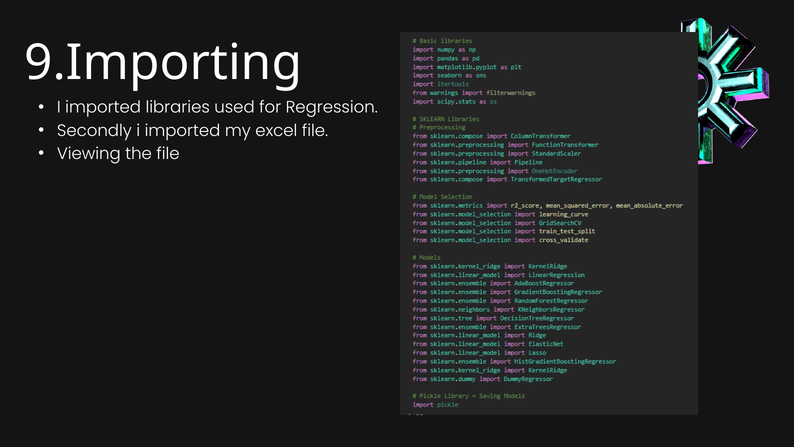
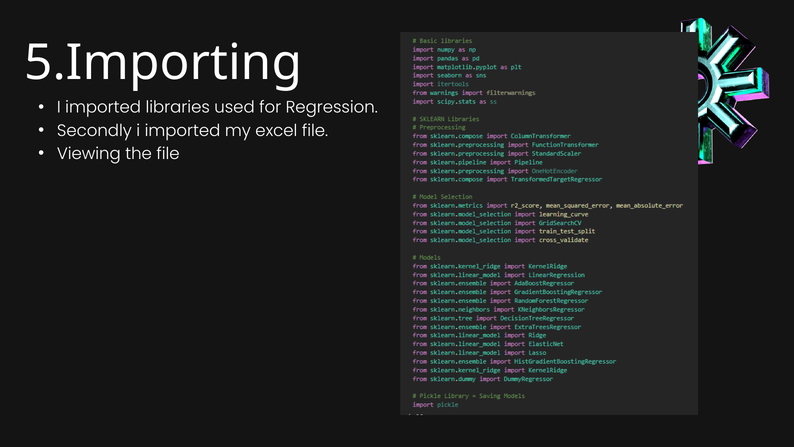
9.Importing: 9.Importing -> 5.Importing
